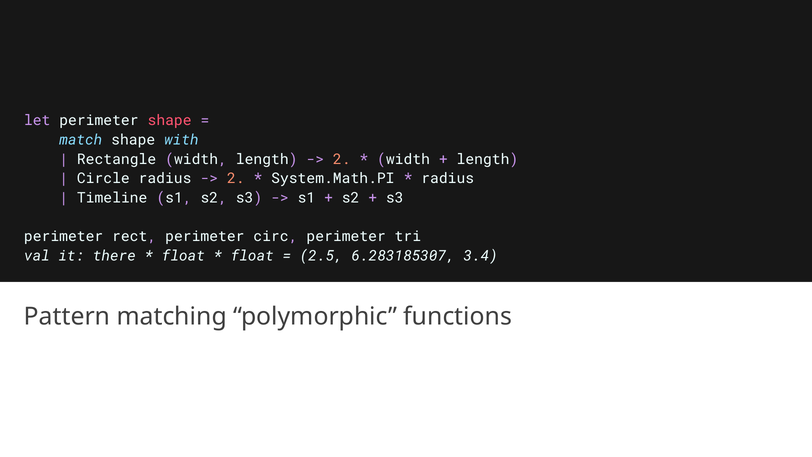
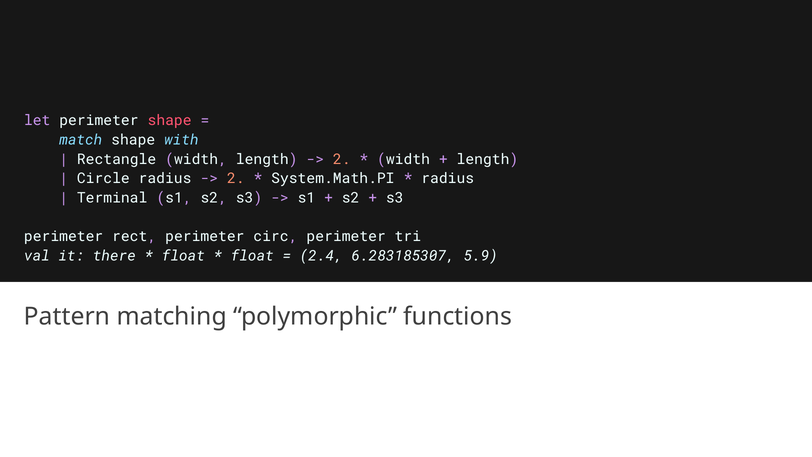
Timeline: Timeline -> Terminal
2.5: 2.5 -> 2.4
3.4: 3.4 -> 5.9
